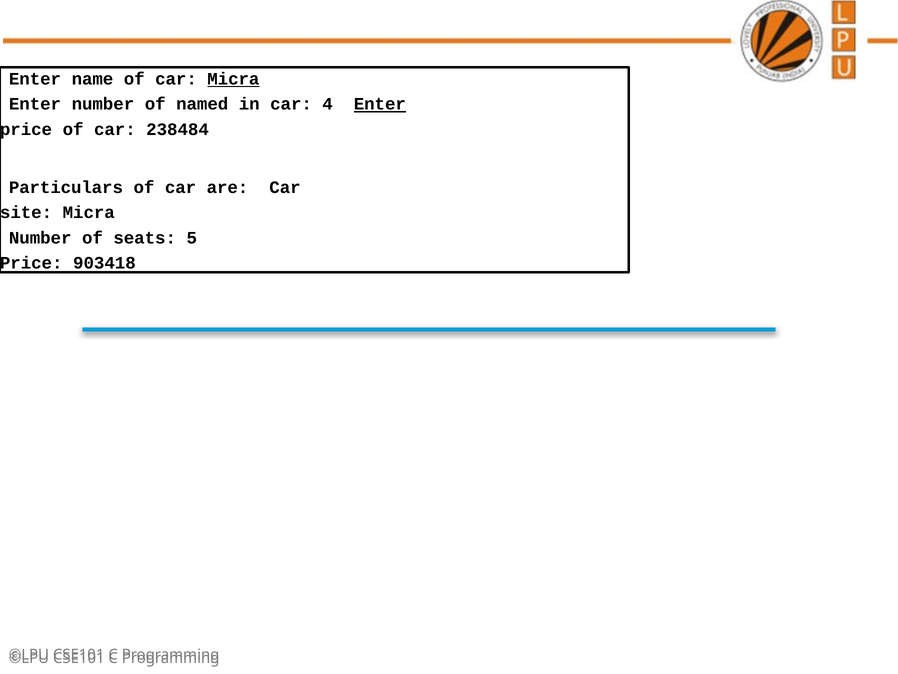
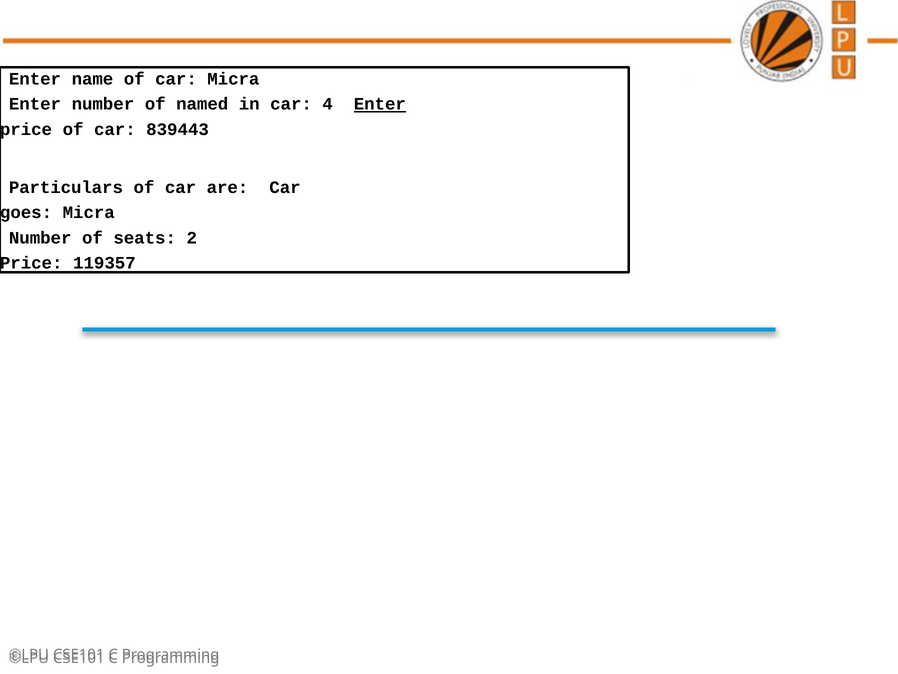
Micra at (233, 79) underline: present -> none
238484: 238484 -> 839443
site: site -> goes
5: 5 -> 2
903418: 903418 -> 119357
